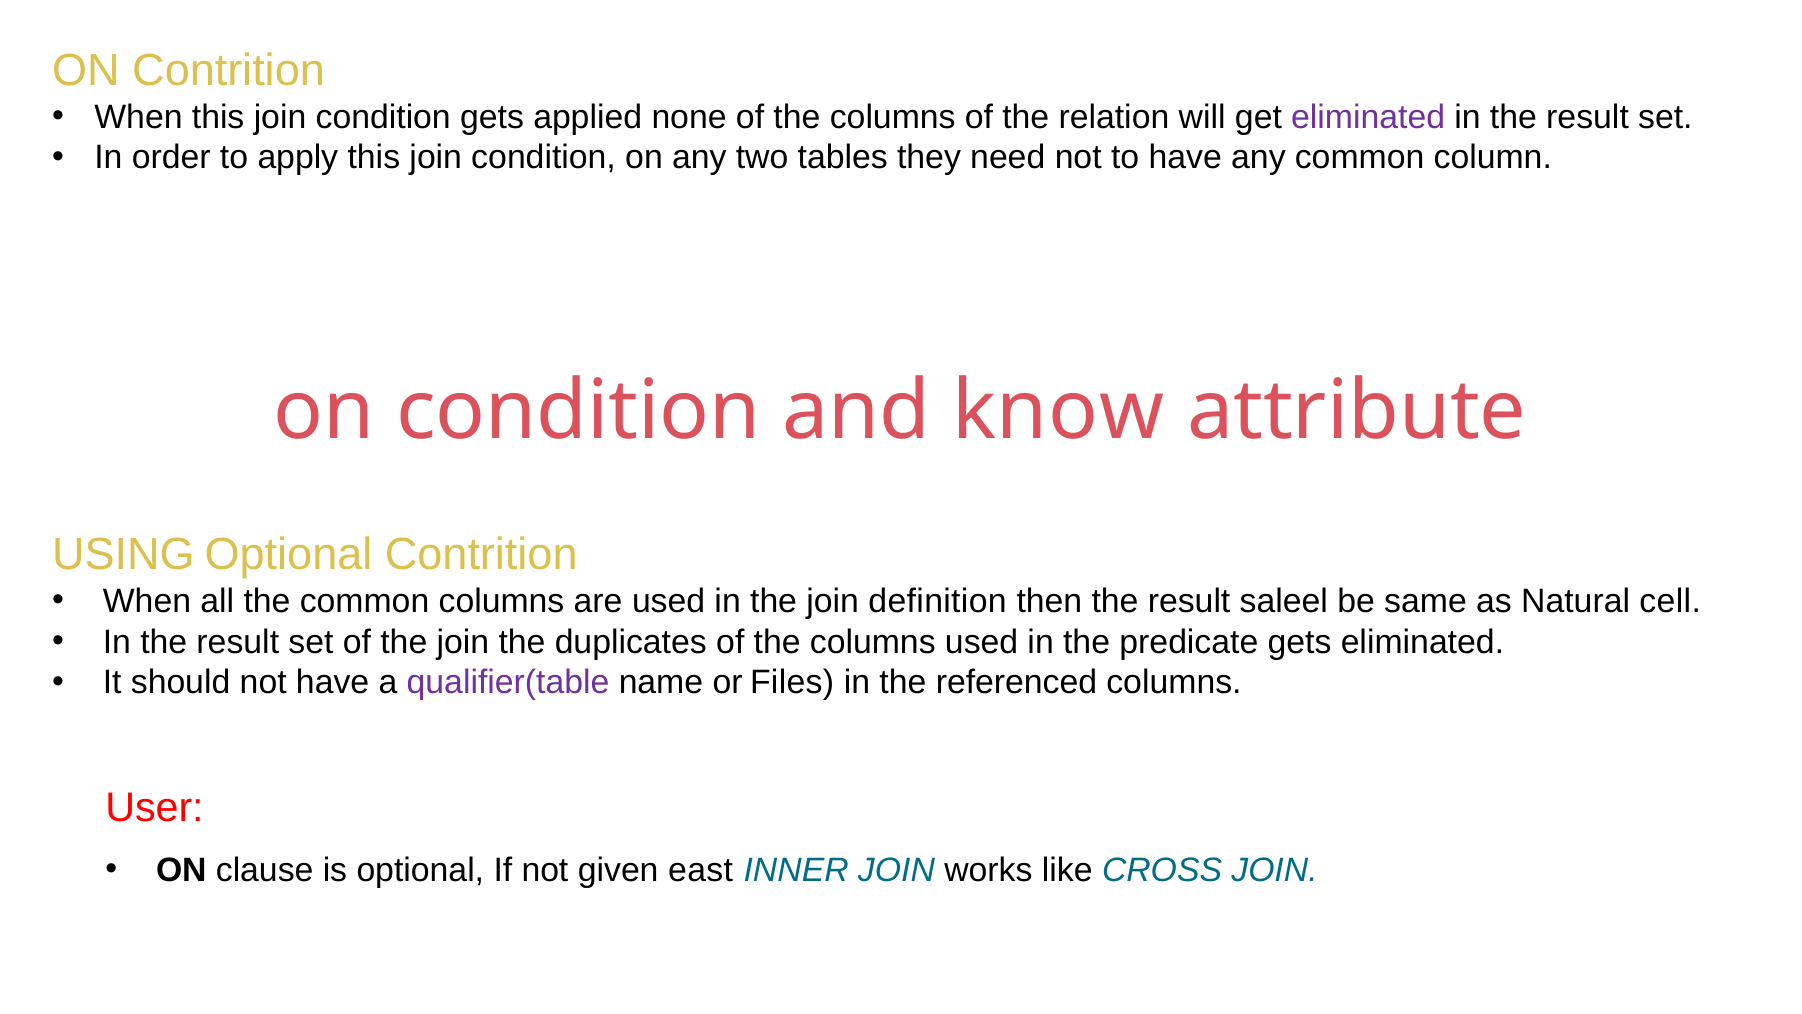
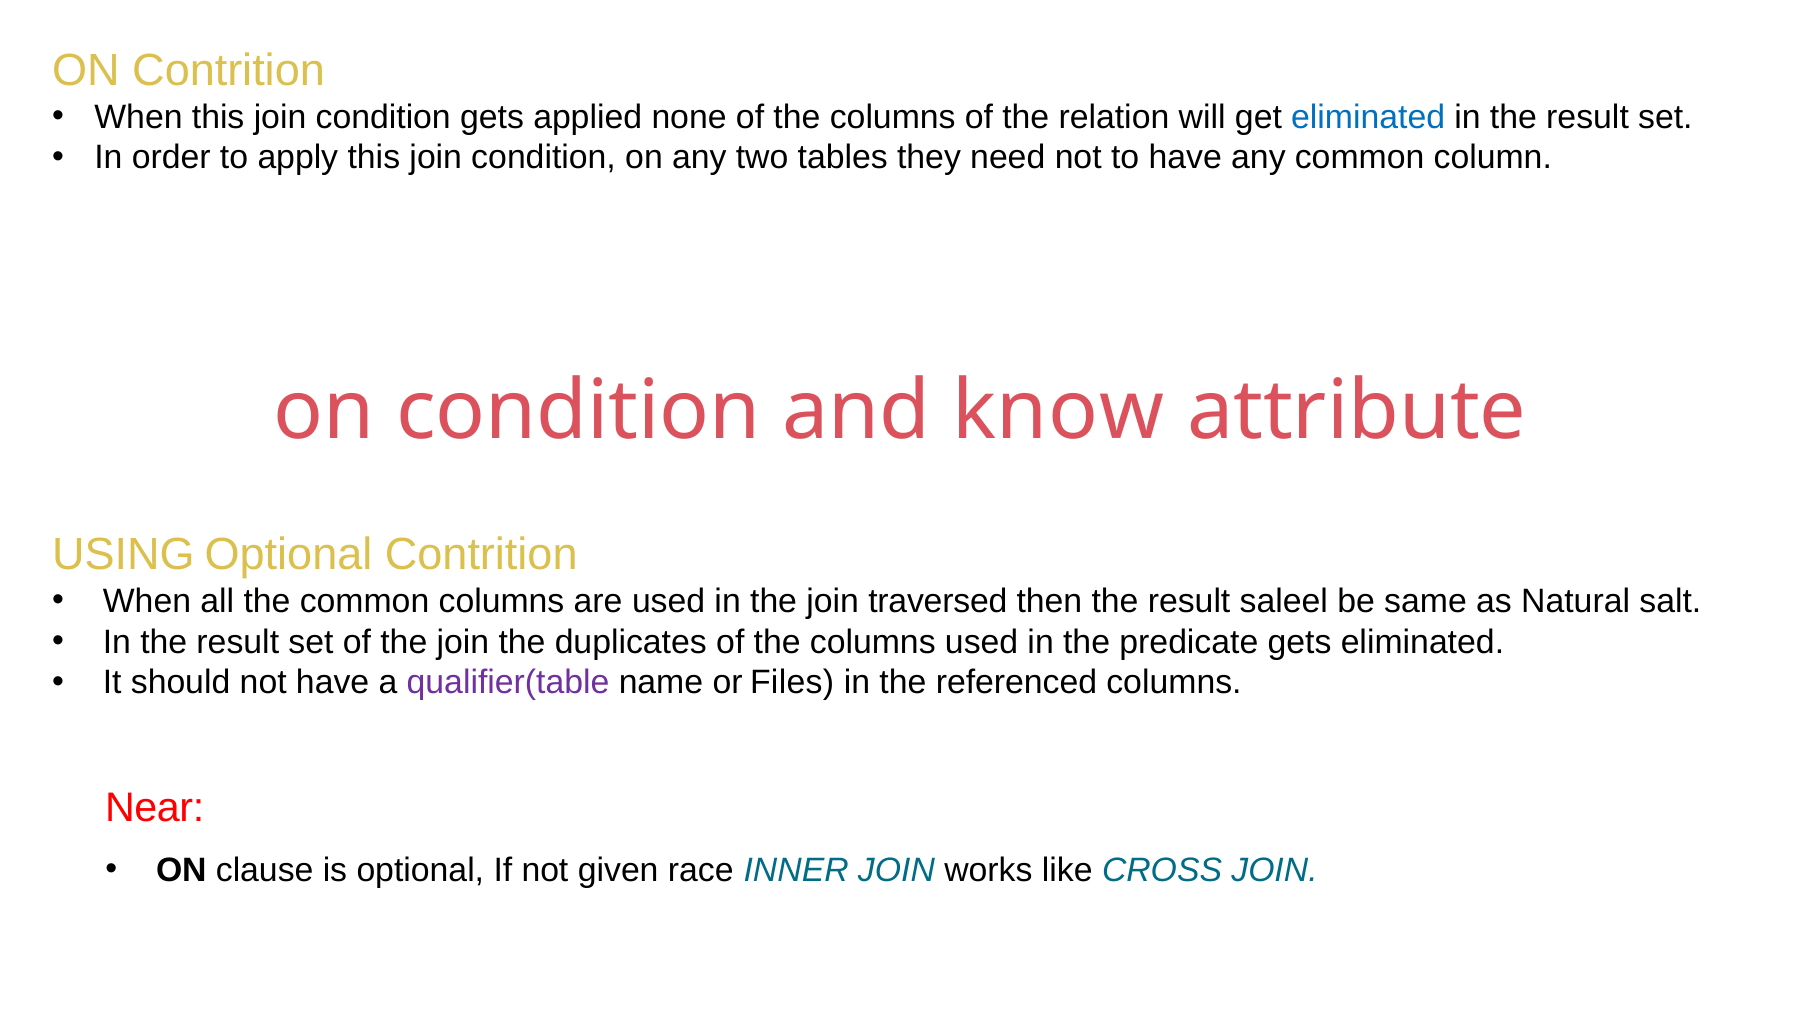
eliminated at (1368, 117) colour: purple -> blue
definition: definition -> traversed
cell: cell -> salt
User: User -> Near
east: east -> race
